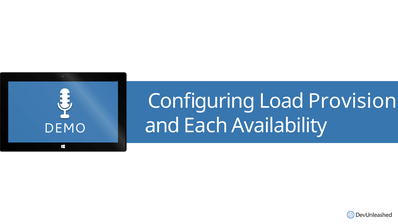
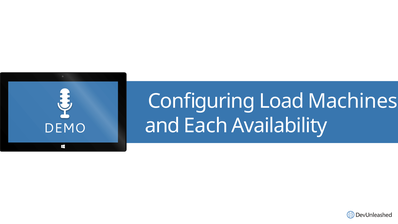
Provision: Provision -> Machines
